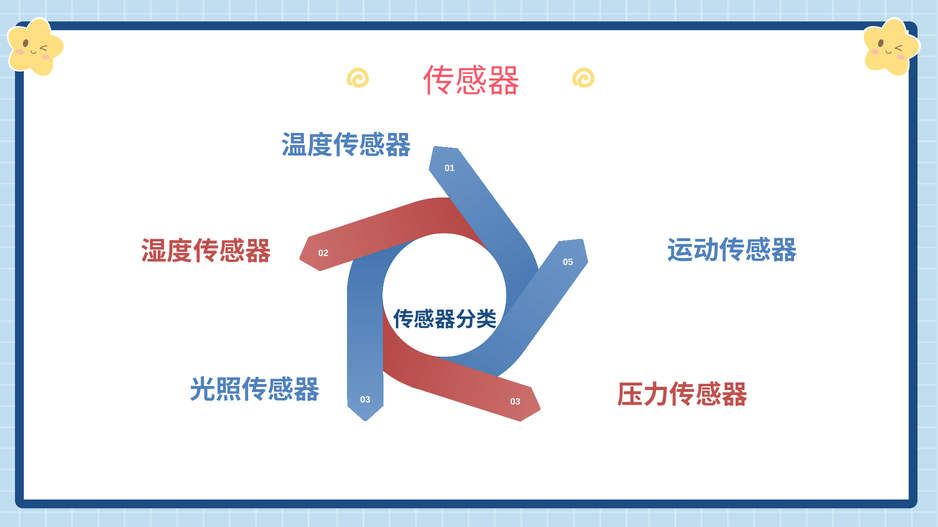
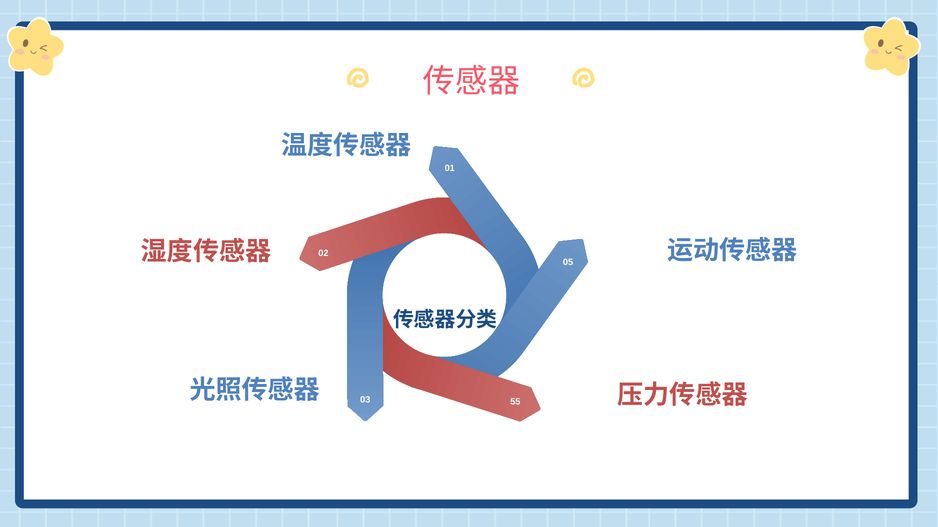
03 03: 03 -> 55
